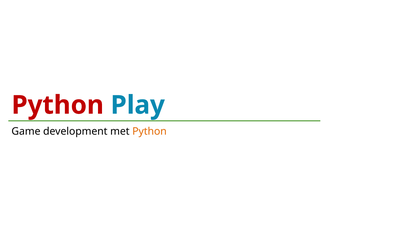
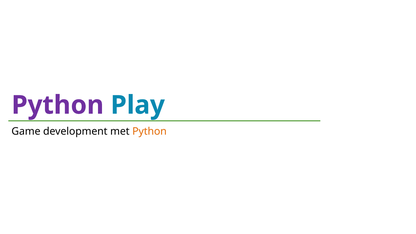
Python at (58, 105) colour: red -> purple
